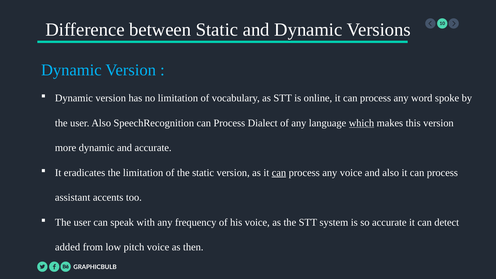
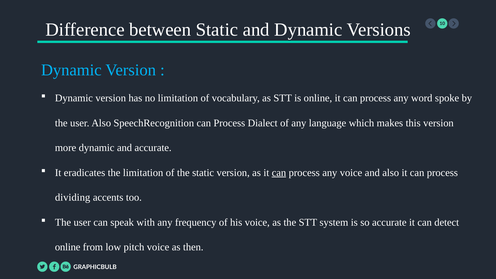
which underline: present -> none
assistant: assistant -> dividing
added at (68, 247): added -> online
